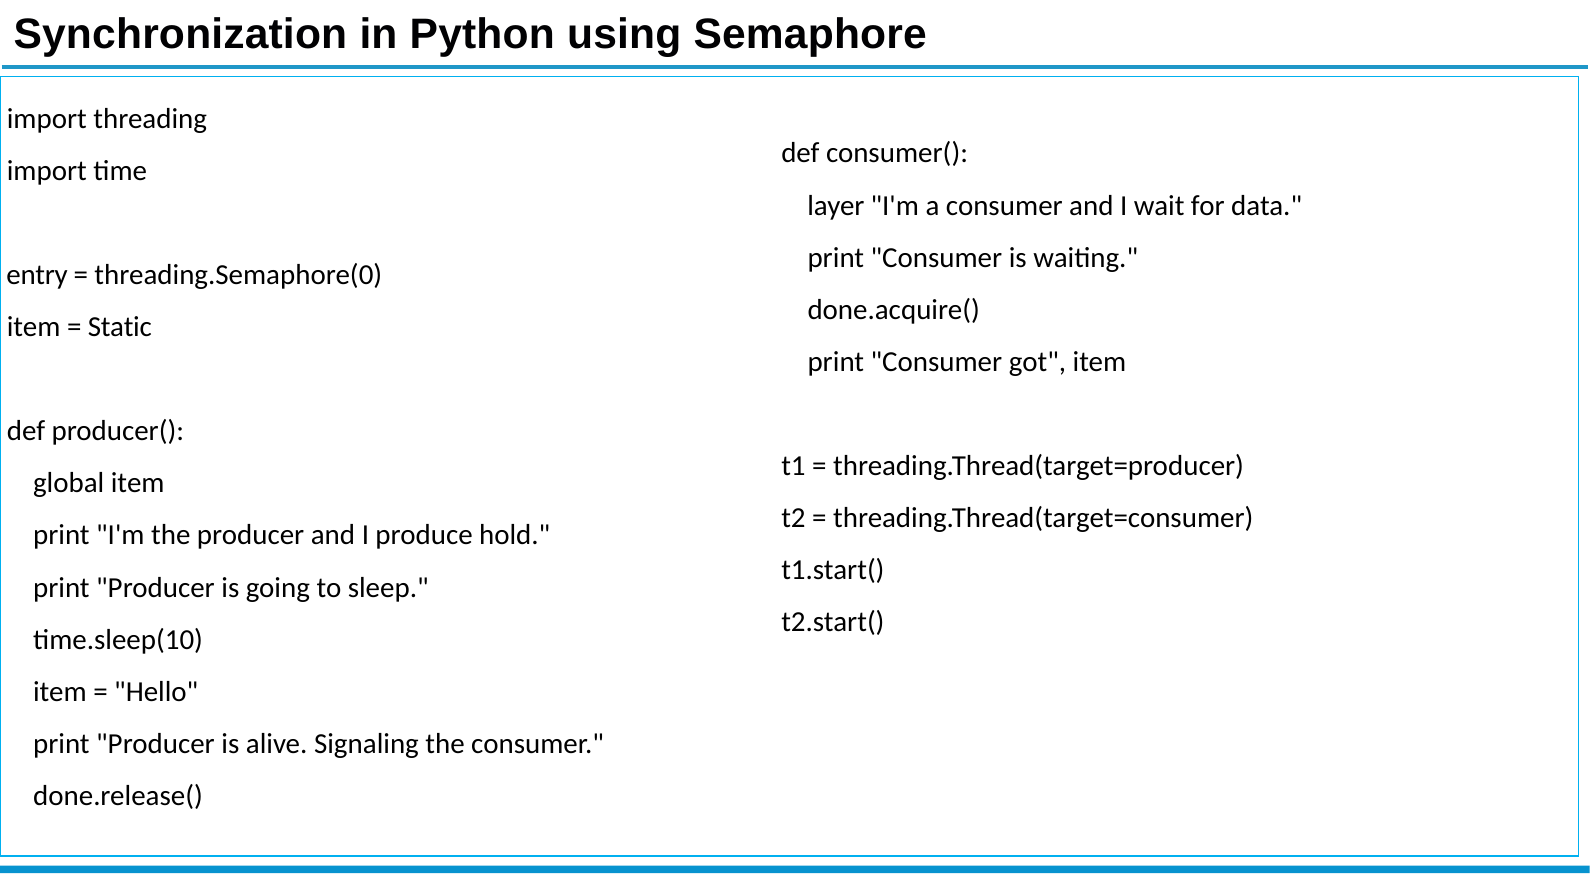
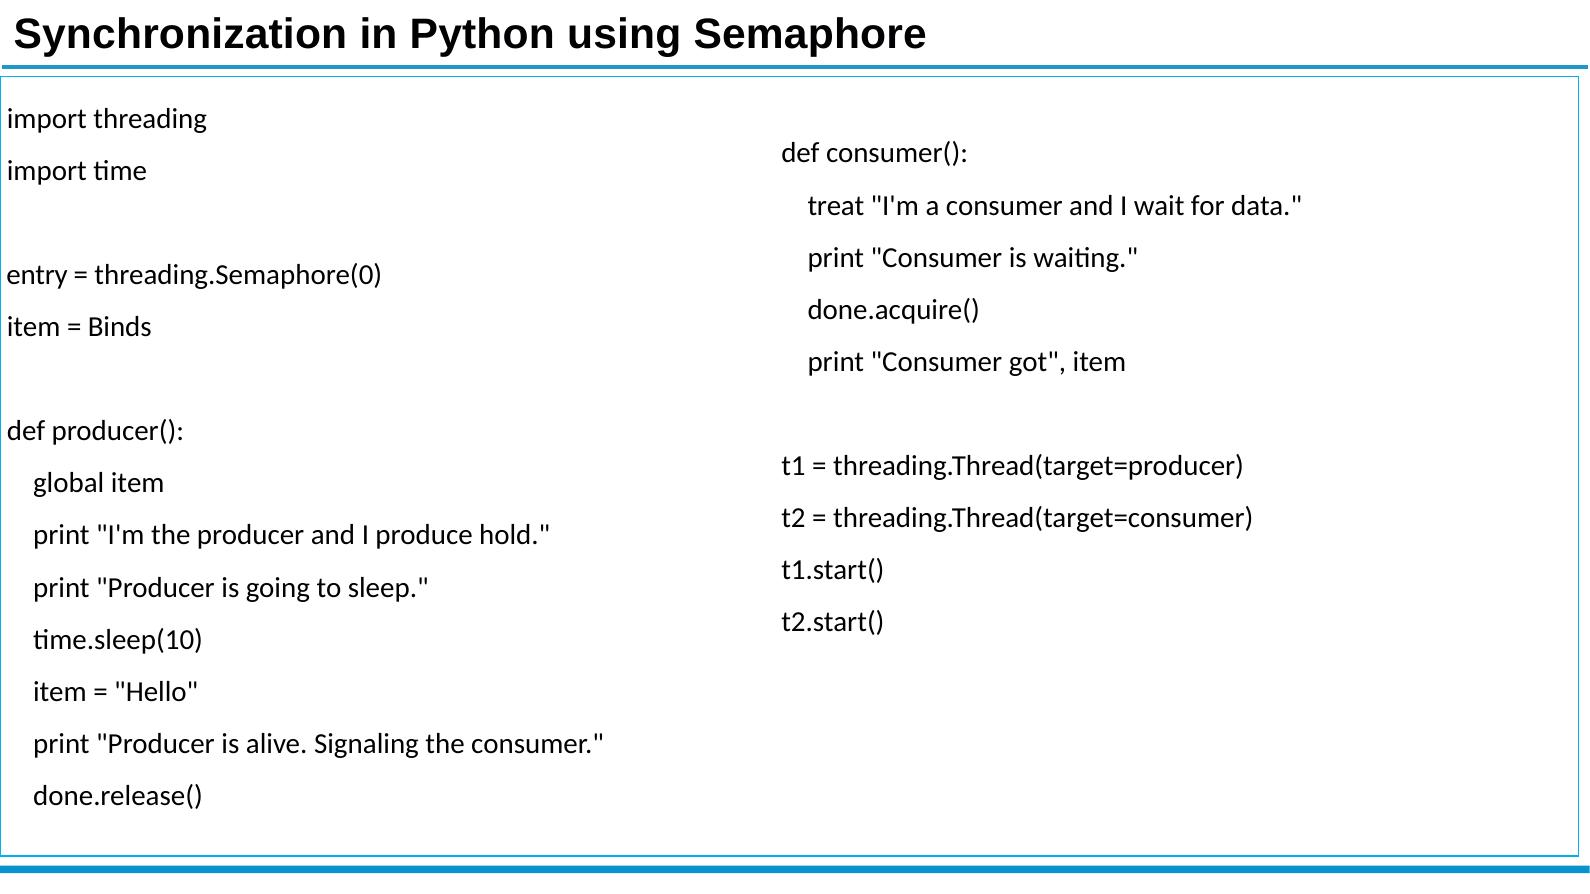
layer: layer -> treat
Static: Static -> Binds
